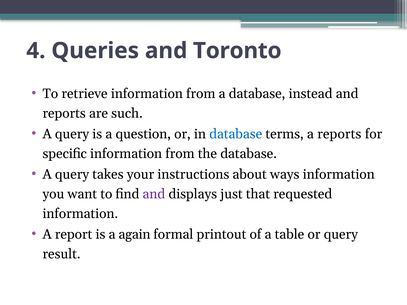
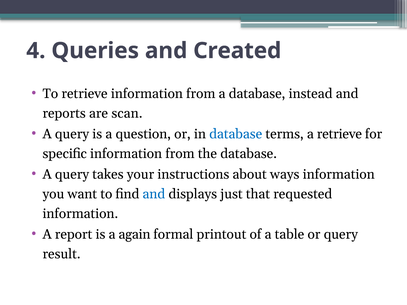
Toronto: Toronto -> Created
such: such -> scan
a reports: reports -> retrieve
and at (154, 194) colour: purple -> blue
